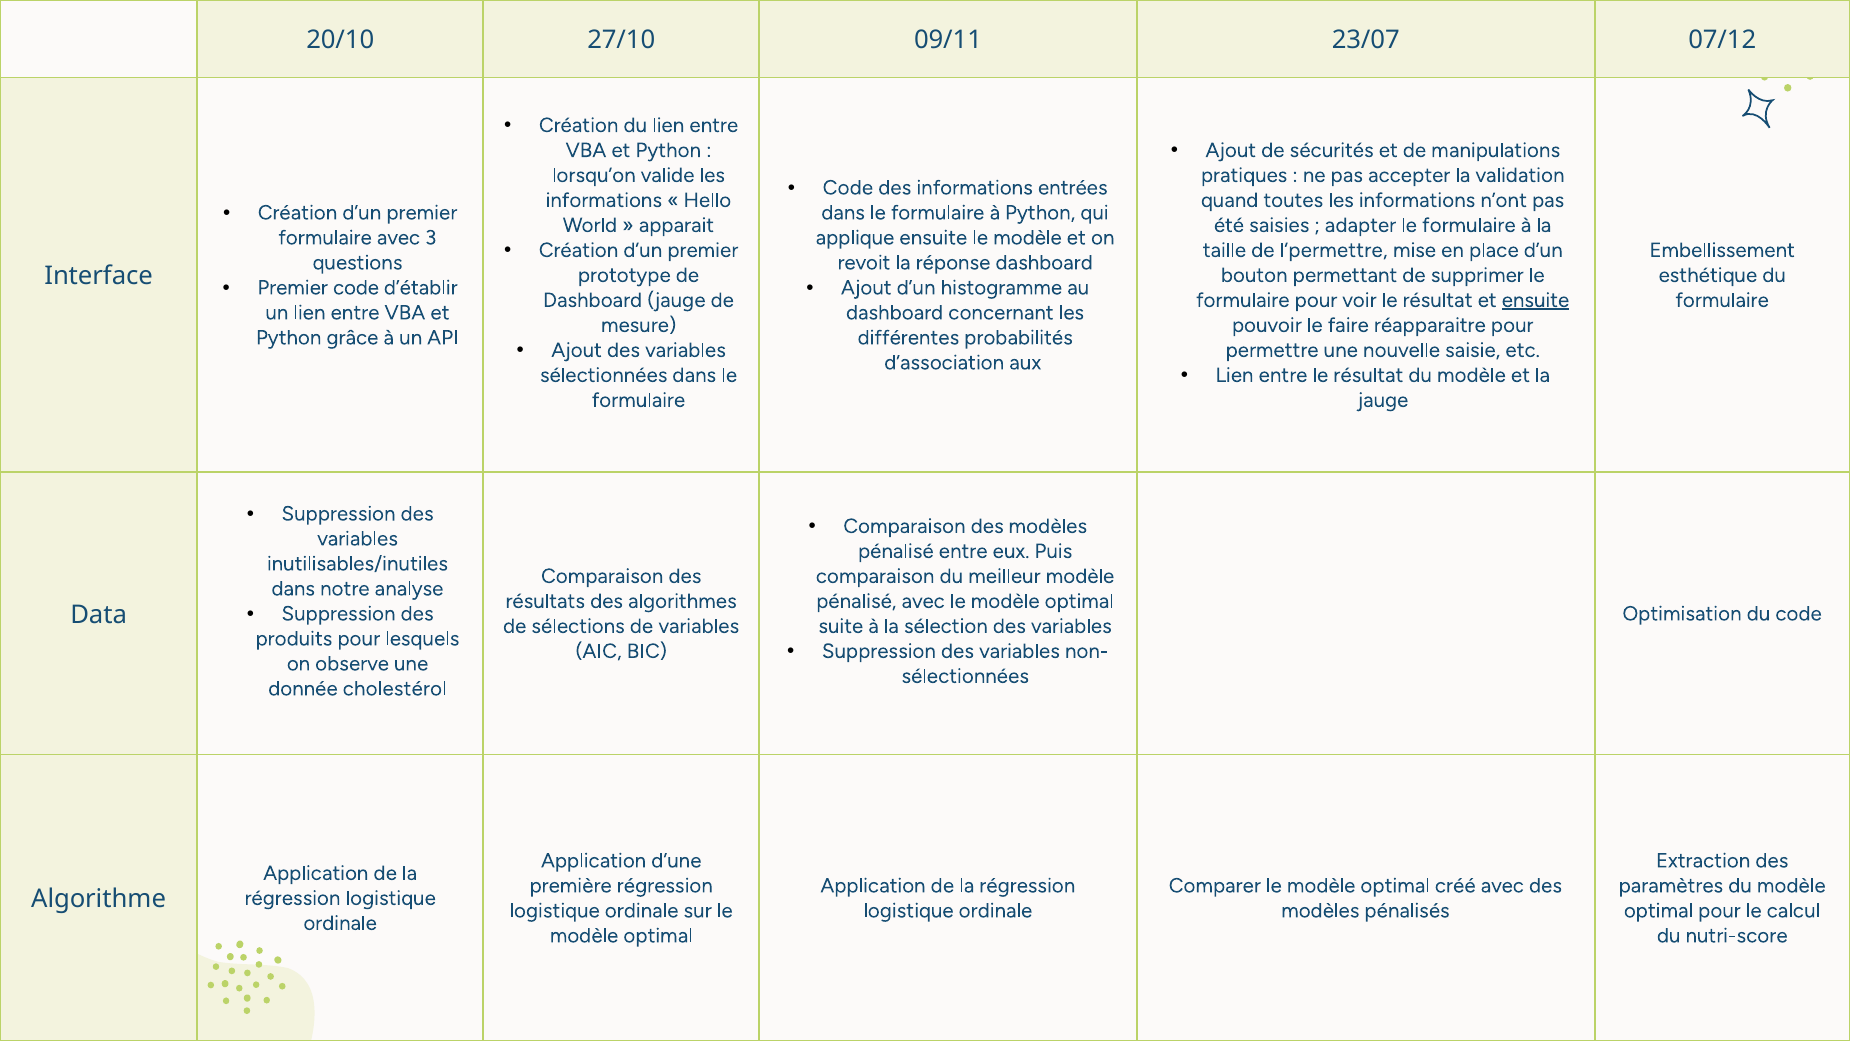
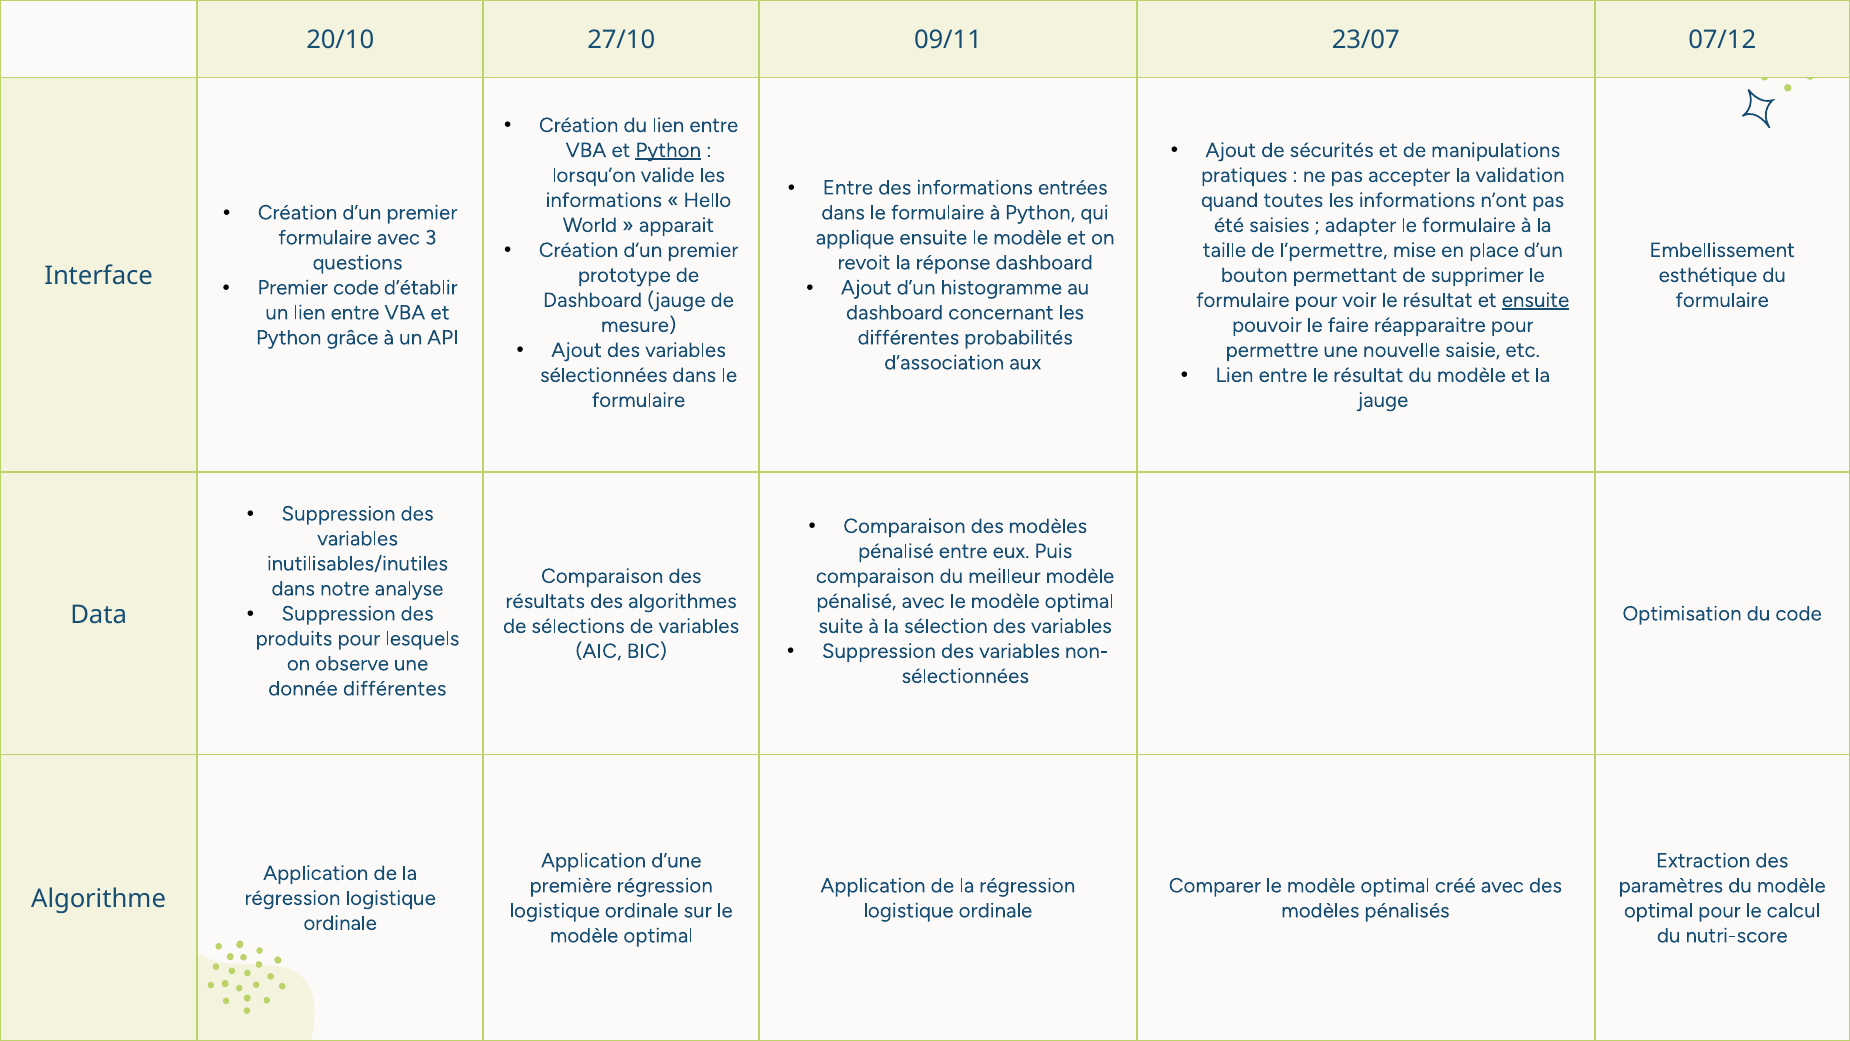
Python at (668, 150) underline: none -> present
Code at (848, 188): Code -> Entre
donnée cholestérol: cholestérol -> différentes
